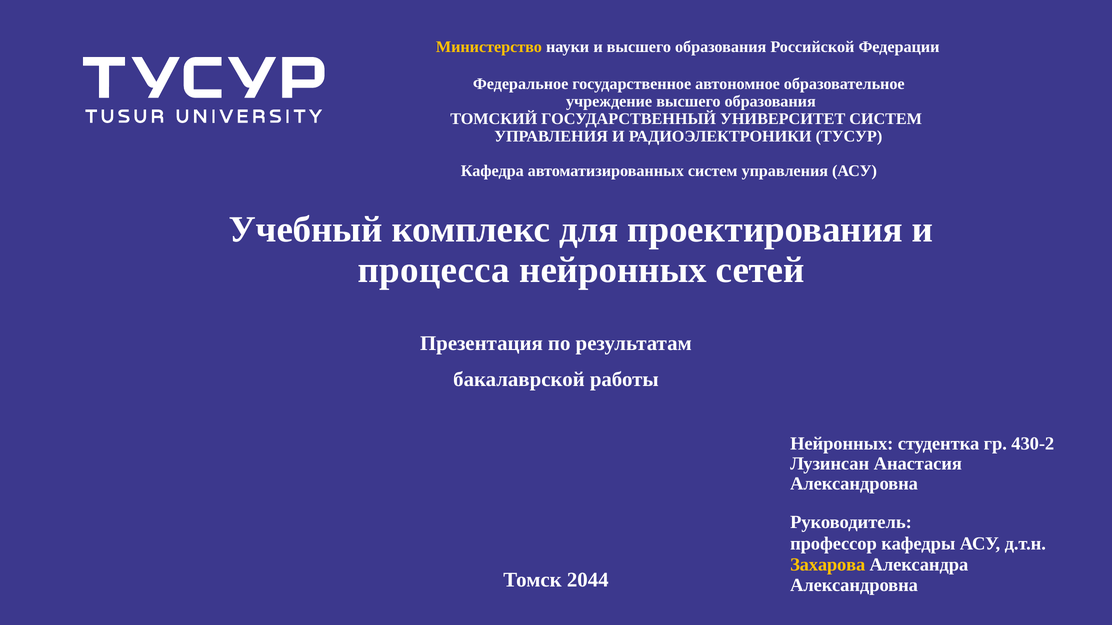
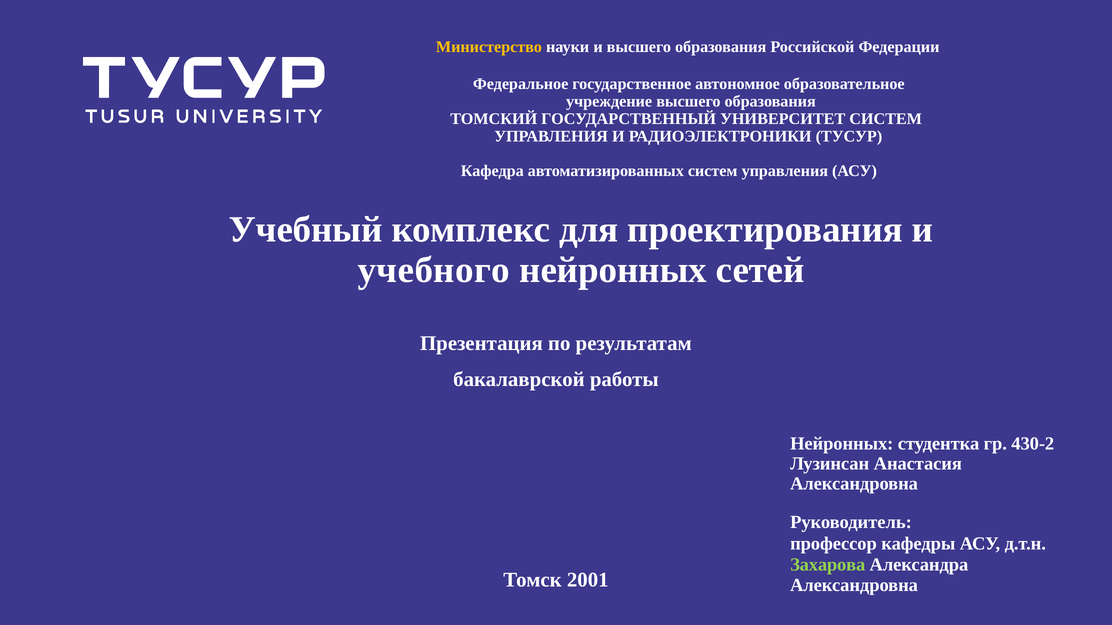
процесса: процесса -> учебного
Захарова colour: yellow -> light green
2044: 2044 -> 2001
